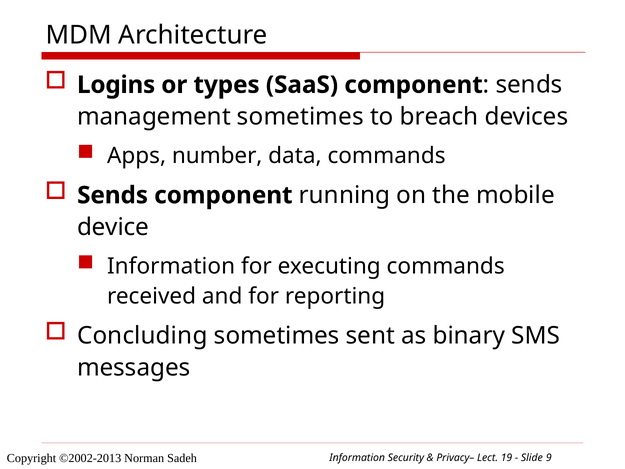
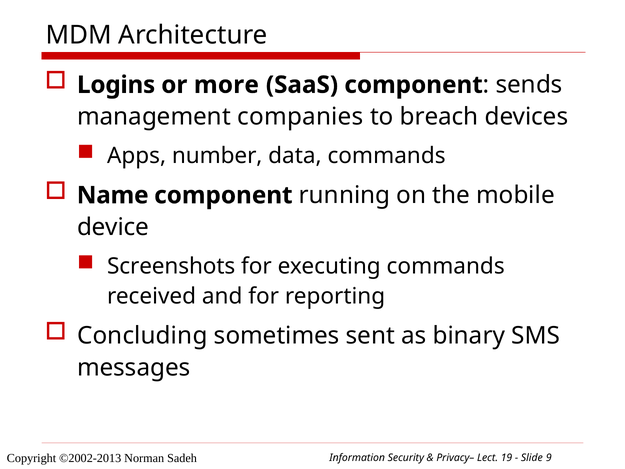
types: types -> more
management sometimes: sometimes -> companies
Sends at (113, 195): Sends -> Name
Information at (171, 266): Information -> Screenshots
